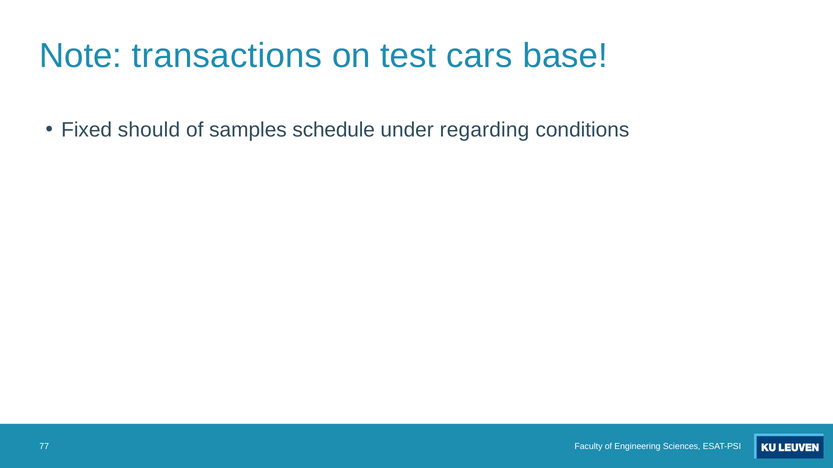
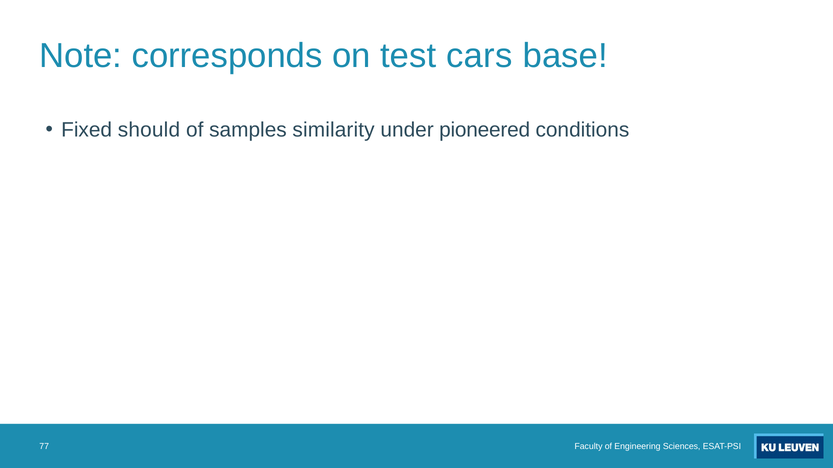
transactions: transactions -> corresponds
schedule: schedule -> similarity
regarding: regarding -> pioneered
